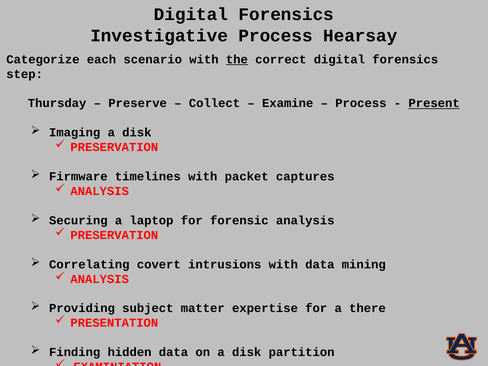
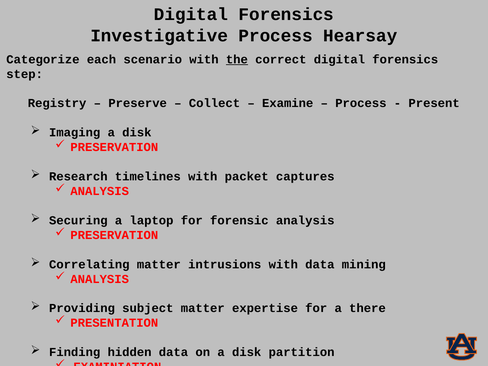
Thursday: Thursday -> Registry
Present underline: present -> none
Firmware: Firmware -> Research
Correlating covert: covert -> matter
